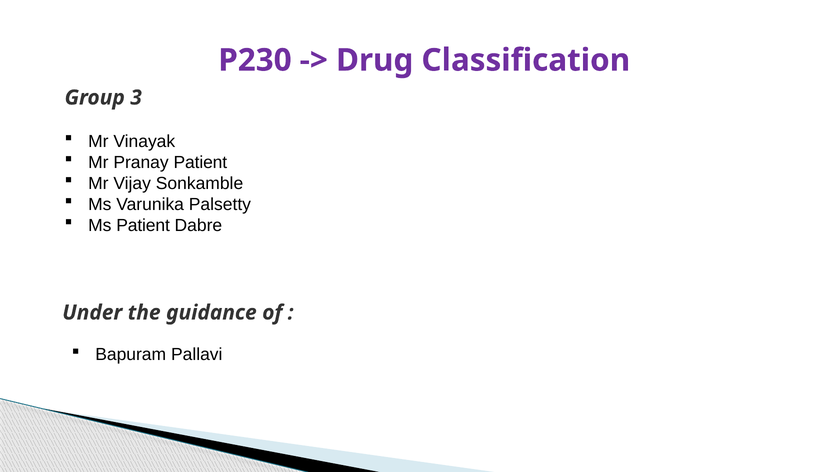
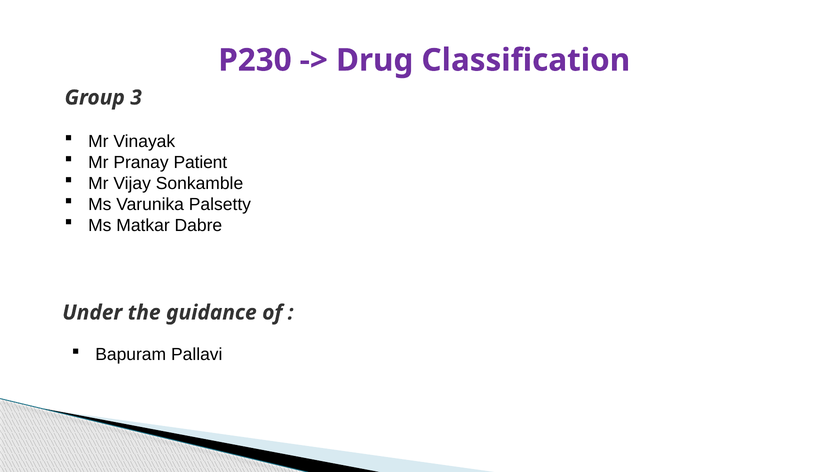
Ms Patient: Patient -> Matkar
